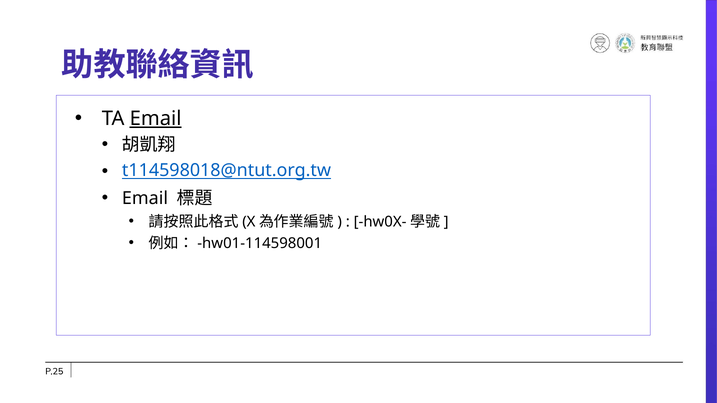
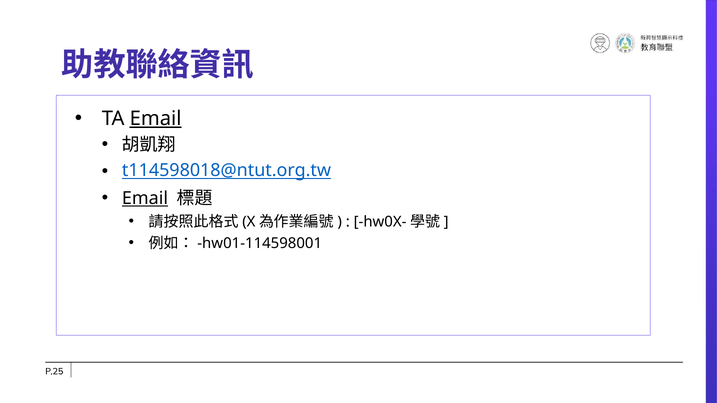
Email at (145, 199) underline: none -> present
